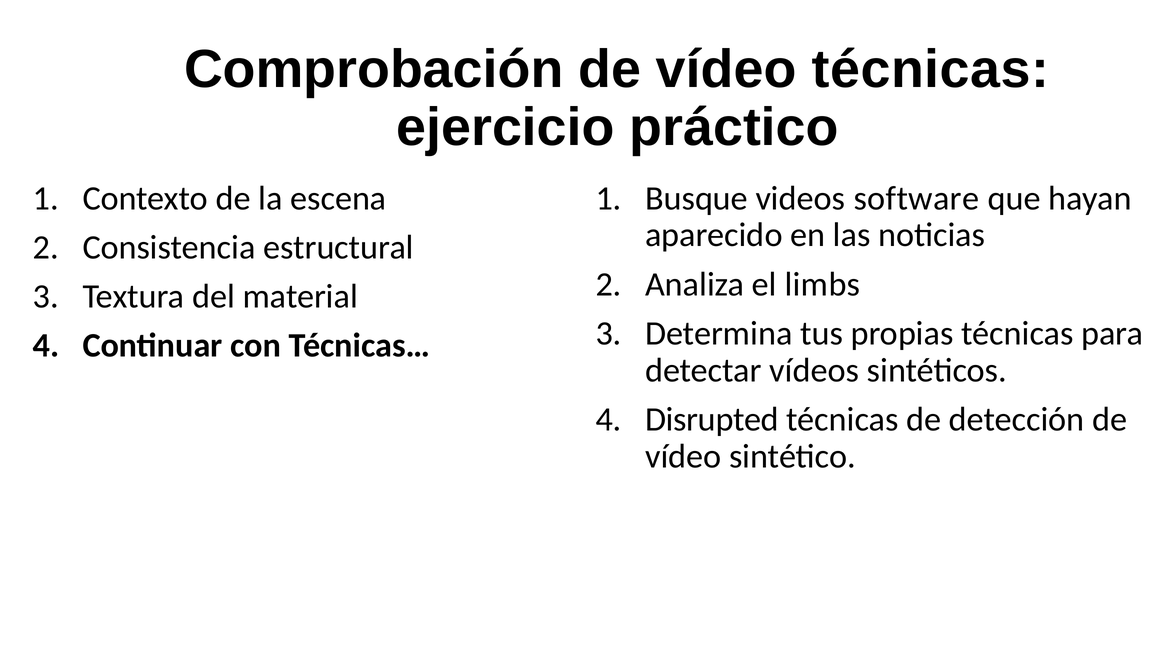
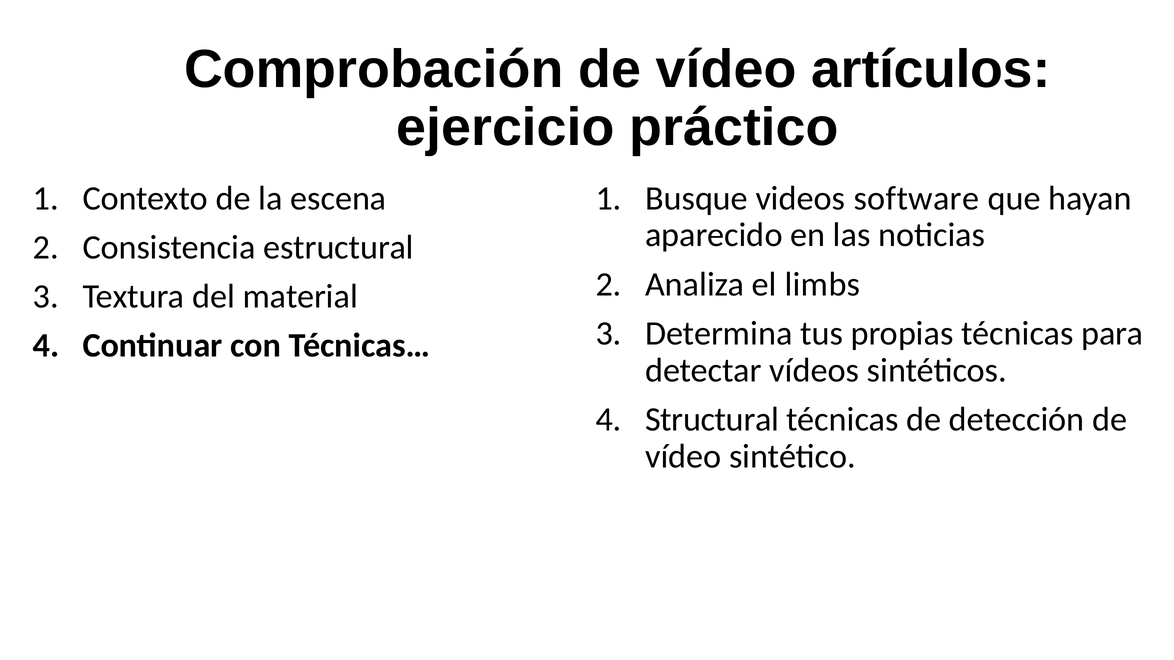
vídeo técnicas: técnicas -> artículos
Disrupted: Disrupted -> Structural
